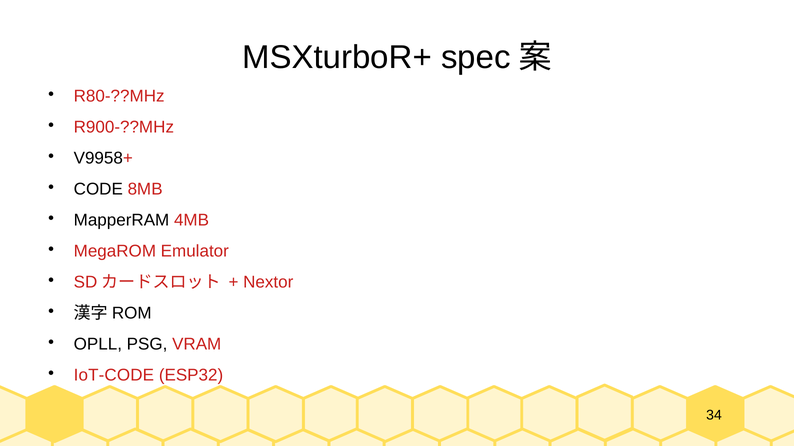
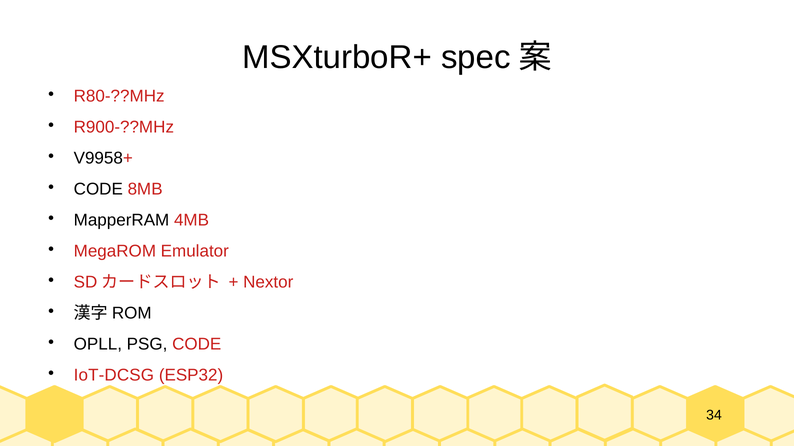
PSG VRAM: VRAM -> CODE
IoT-CODE: IoT-CODE -> IoT-DCSG
